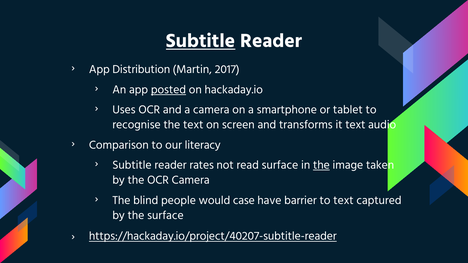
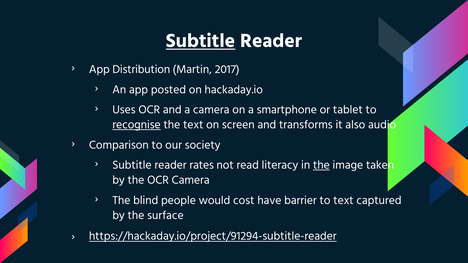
posted underline: present -> none
recognise underline: none -> present
it text: text -> also
literacy: literacy -> society
read surface: surface -> literacy
case: case -> cost
https://hackaday.io/project/40207-subtitle-reader: https://hackaday.io/project/40207-subtitle-reader -> https://hackaday.io/project/91294-subtitle-reader
